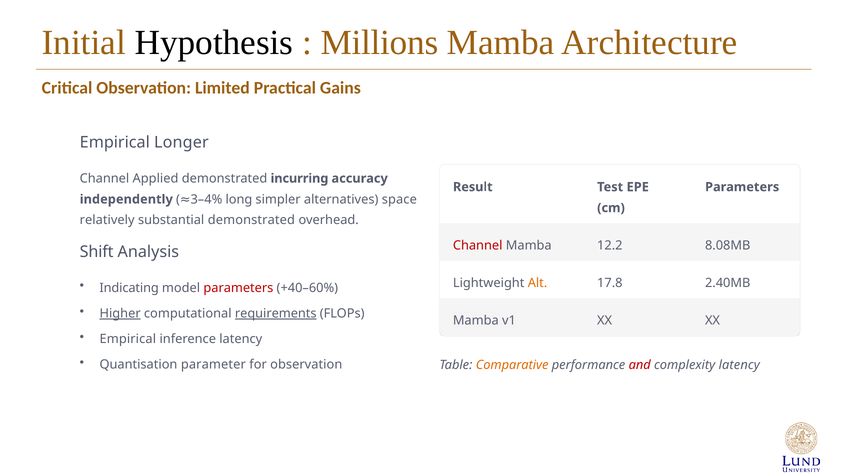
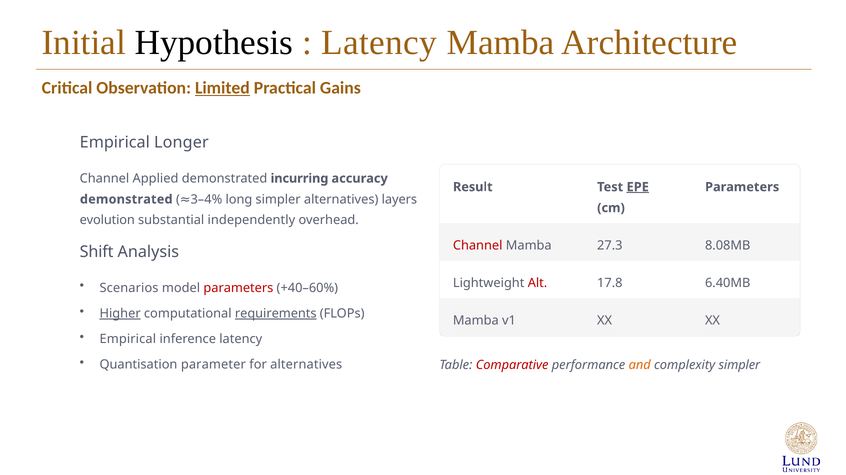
Millions at (379, 43): Millions -> Latency
Limited underline: none -> present
EPE underline: none -> present
independently at (126, 199): independently -> demonstrated
space: space -> layers
relatively: relatively -> evolution
substantial demonstrated: demonstrated -> independently
12.2: 12.2 -> 27.3
Alt colour: orange -> red
2.40MB: 2.40MB -> 6.40MB
Indicating: Indicating -> Scenarios
for observation: observation -> alternatives
Comparative colour: orange -> red
and colour: red -> orange
complexity latency: latency -> simpler
